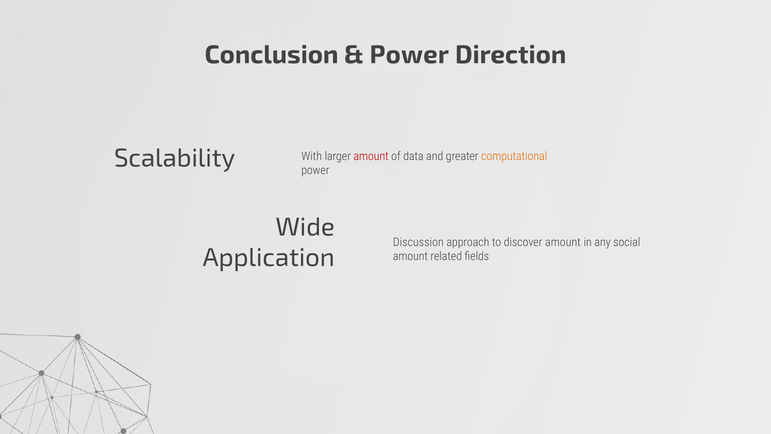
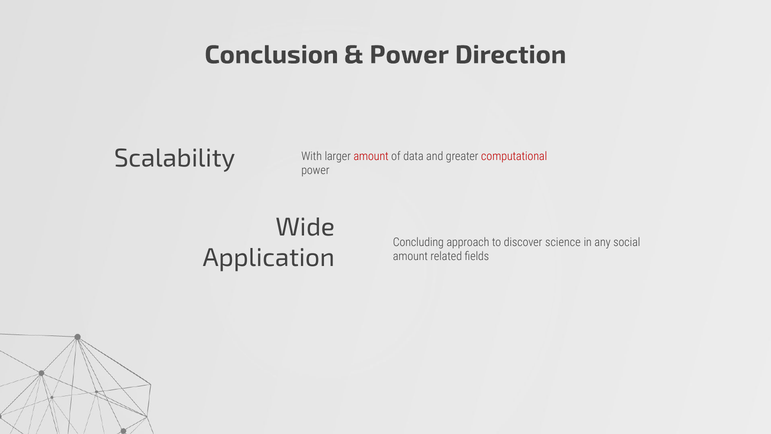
computational colour: orange -> red
Discussion: Discussion -> Concluding
discover amount: amount -> science
